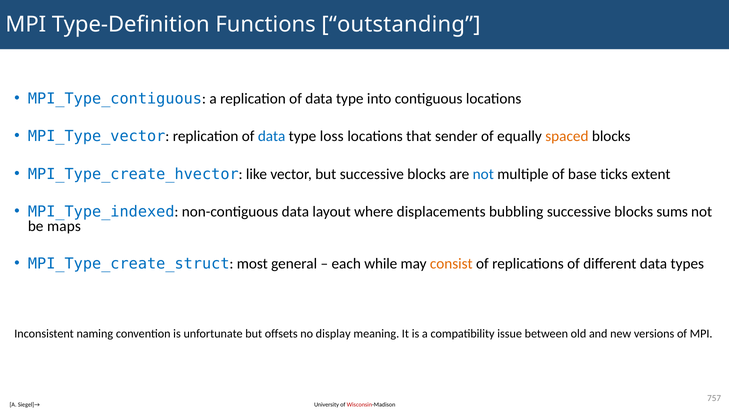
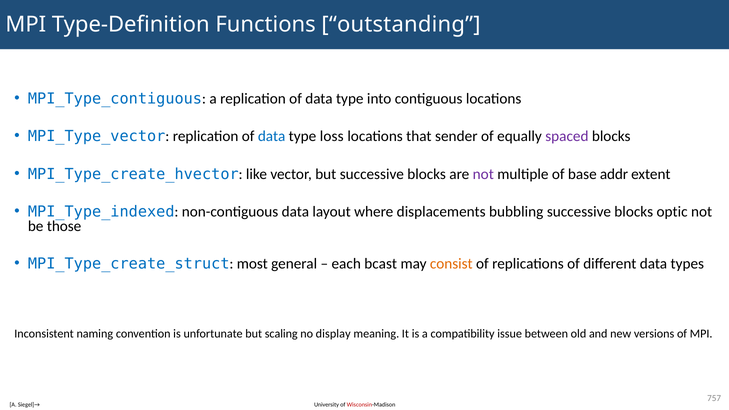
spaced colour: orange -> purple
not at (483, 174) colour: blue -> purple
ticks: ticks -> addr
sums: sums -> optic
maps: maps -> those
while: while -> bcast
offsets: offsets -> scaling
